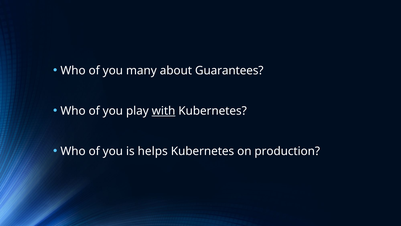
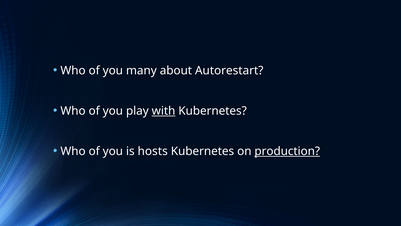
Guarantees: Guarantees -> Autorestart
helps: helps -> hosts
production underline: none -> present
